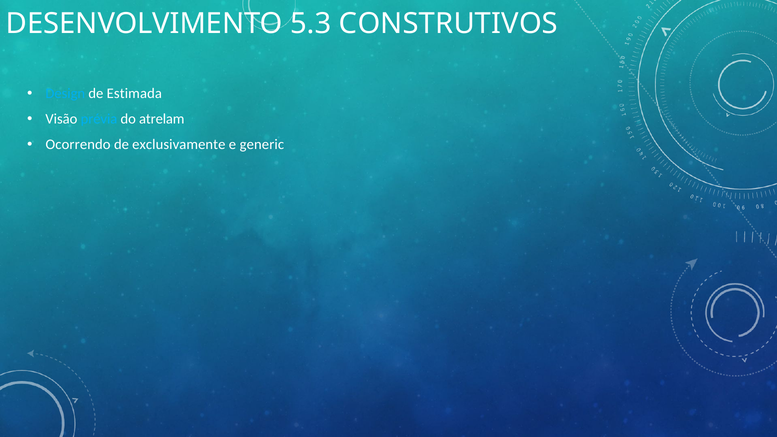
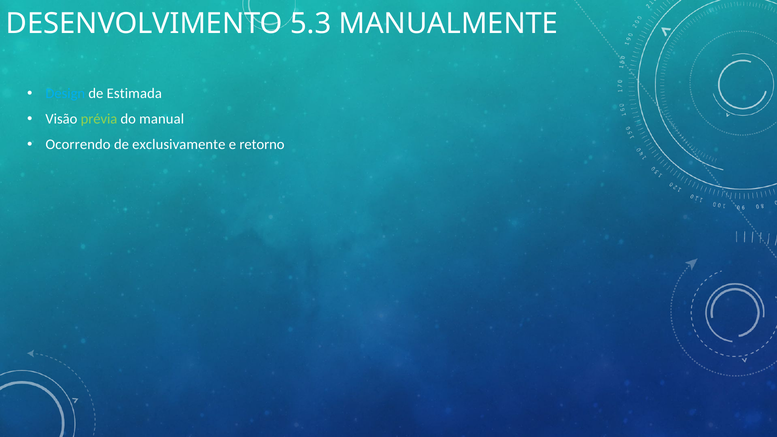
CONSTRUTIVOS: CONSTRUTIVOS -> MANUALMENTE
prévia colour: light blue -> light green
atrelam: atrelam -> manual
generic: generic -> retorno
